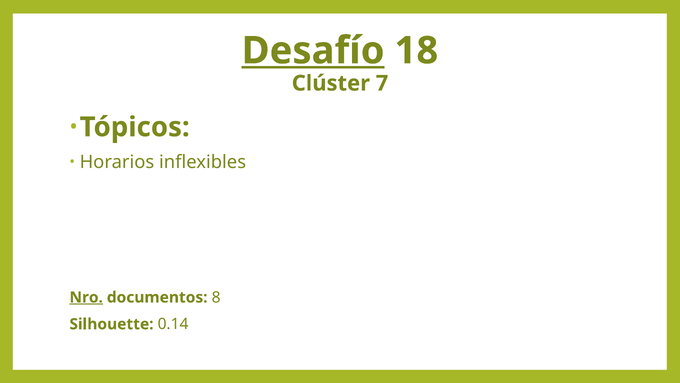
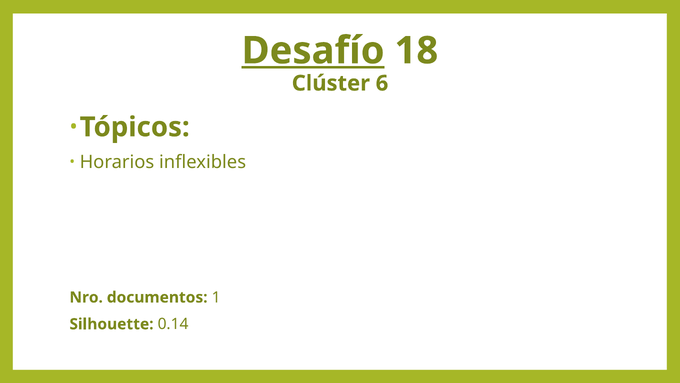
7: 7 -> 6
Nro underline: present -> none
8: 8 -> 1
